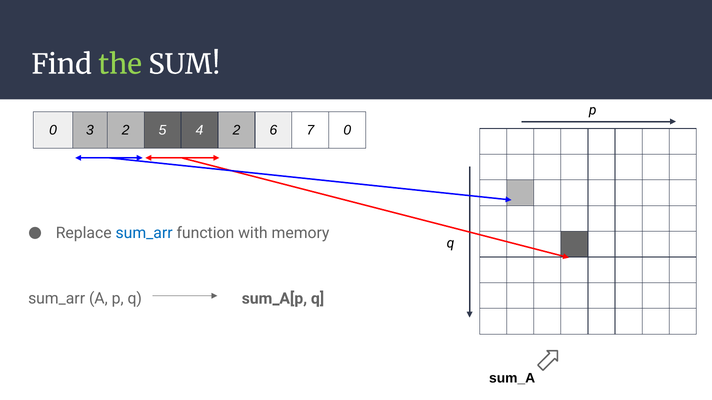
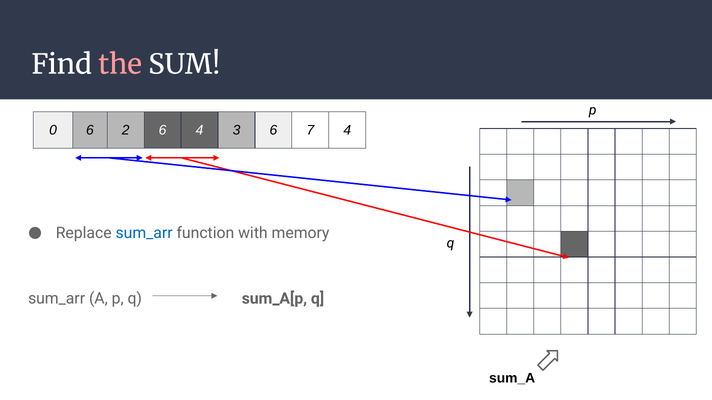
the colour: light green -> pink
0 3: 3 -> 6
2 5: 5 -> 6
4 2: 2 -> 3
7 0: 0 -> 4
